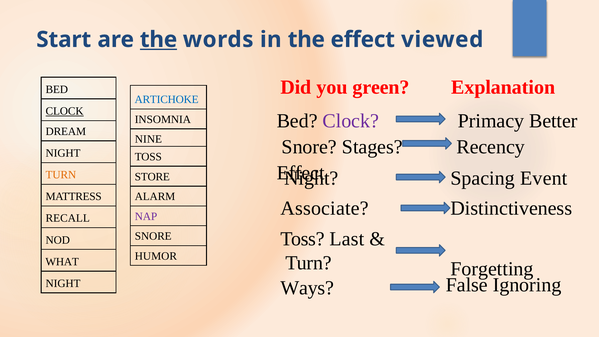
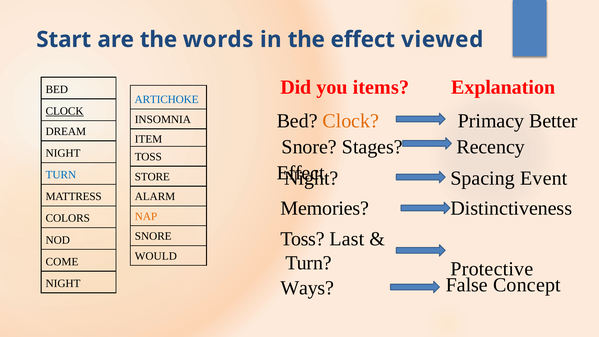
the at (159, 40) underline: present -> none
green: green -> items
Clock at (351, 121) colour: purple -> orange
NINE: NINE -> ITEM
TURN at (61, 175) colour: orange -> blue
Associate: Associate -> Memories
NAP colour: purple -> orange
RECALL: RECALL -> COLORS
HUMOR: HUMOR -> WOULD
WHAT: WHAT -> COME
Forgetting: Forgetting -> Protective
Ignoring: Ignoring -> Concept
